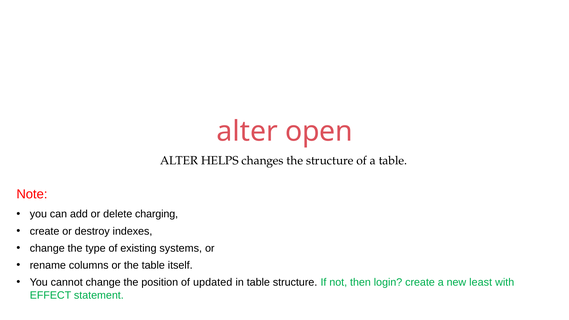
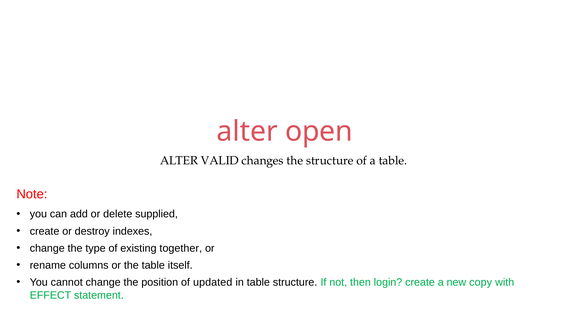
HELPS: HELPS -> VALID
charging: charging -> supplied
systems: systems -> together
least: least -> copy
